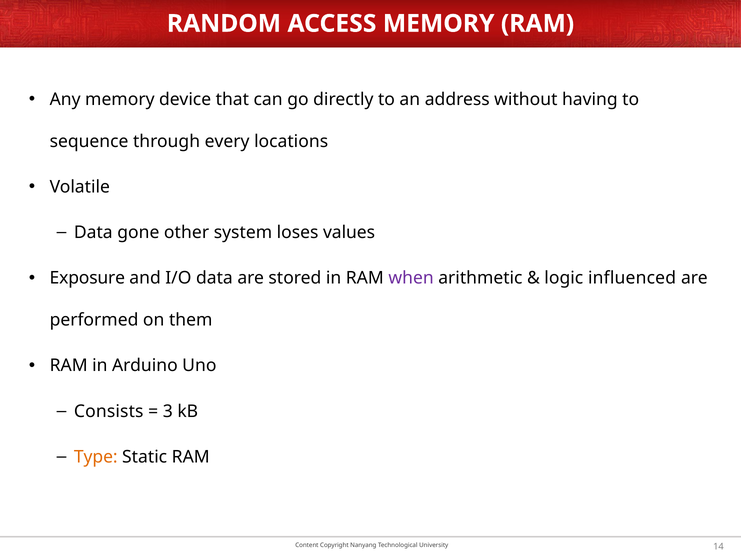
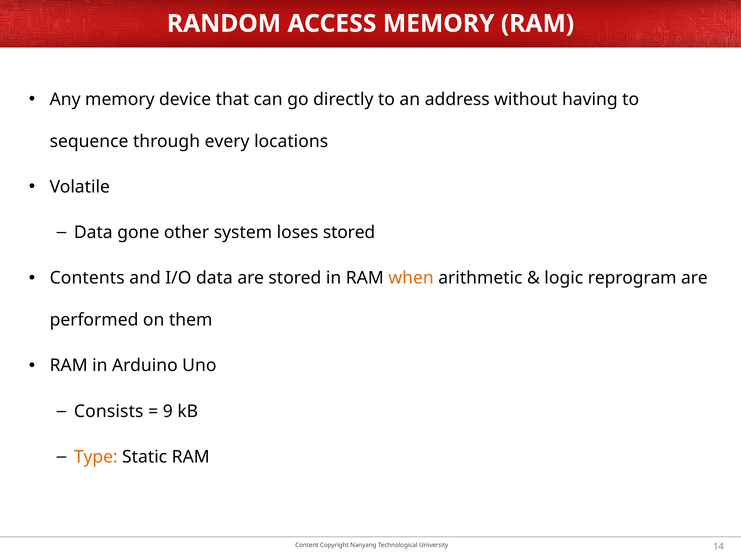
loses values: values -> stored
Exposure: Exposure -> Contents
when colour: purple -> orange
influenced: influenced -> reprogram
3: 3 -> 9
